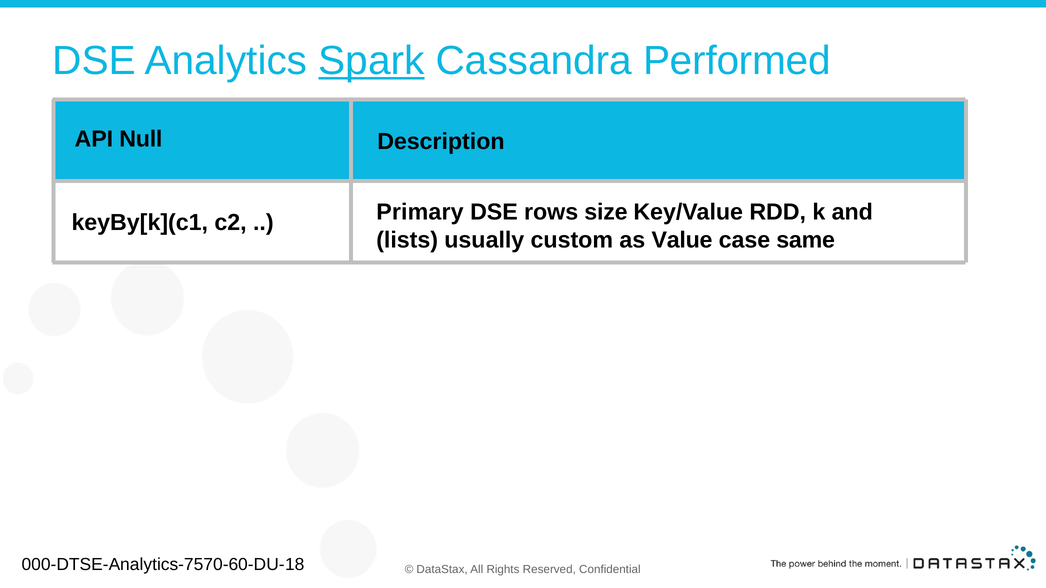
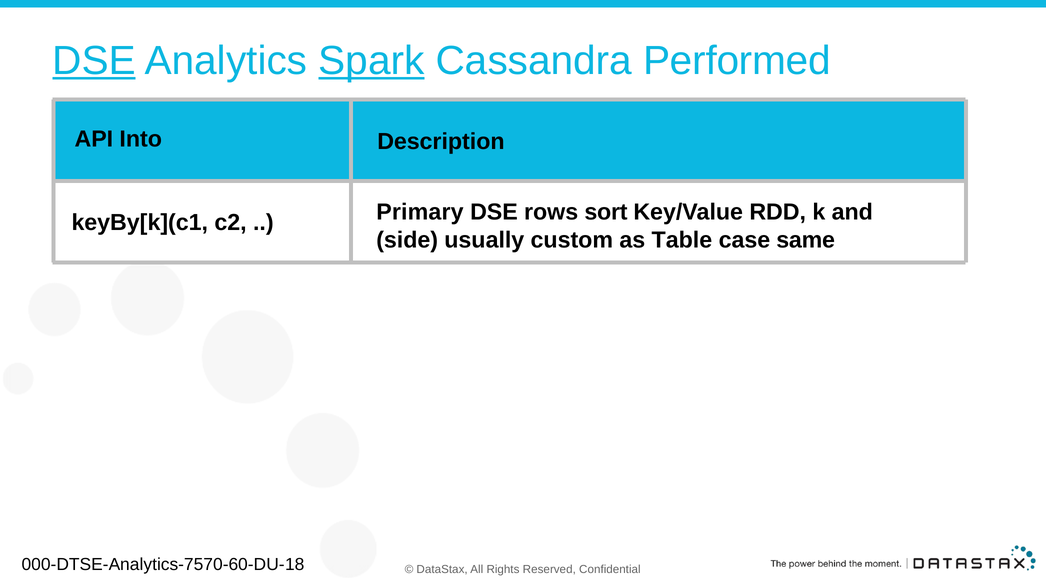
DSE at (94, 61) underline: none -> present
Null: Null -> Into
size: size -> sort
lists: lists -> side
Value: Value -> Table
